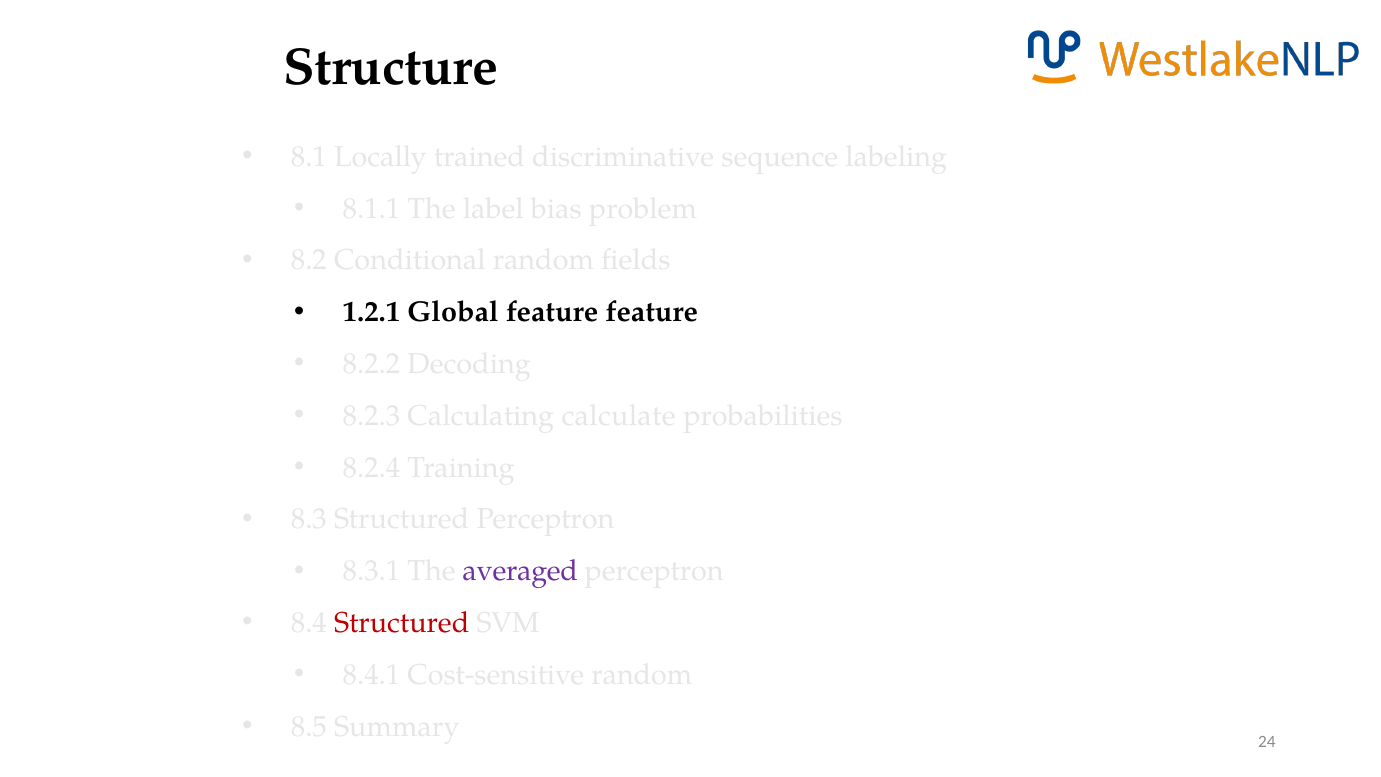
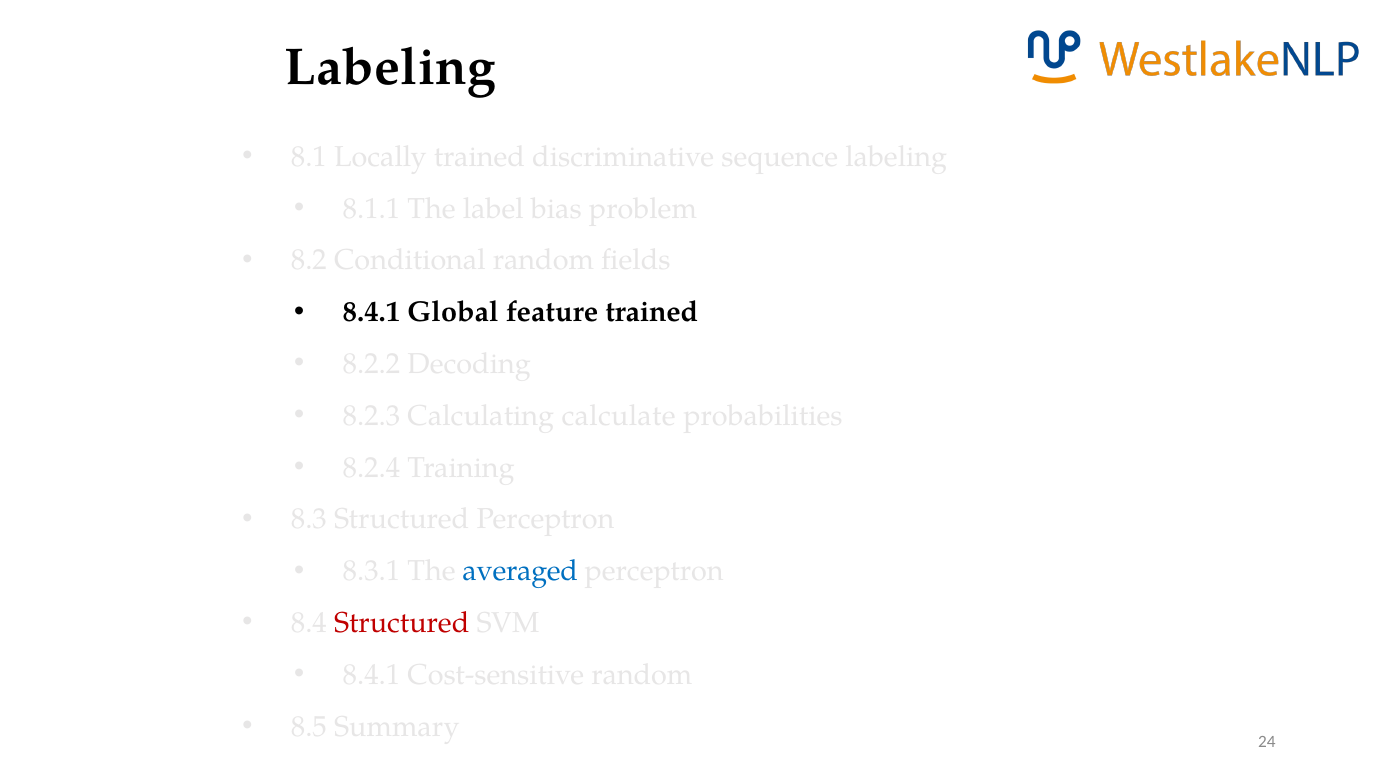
Structure at (391, 68): Structure -> Labeling
1.2.1 at (371, 312): 1.2.1 -> 8.4.1
feature feature: feature -> trained
averaged colour: purple -> blue
